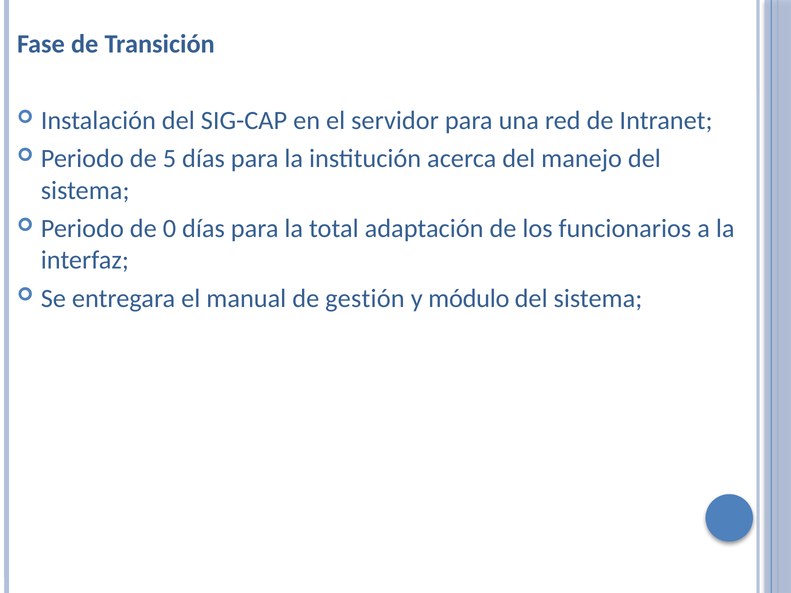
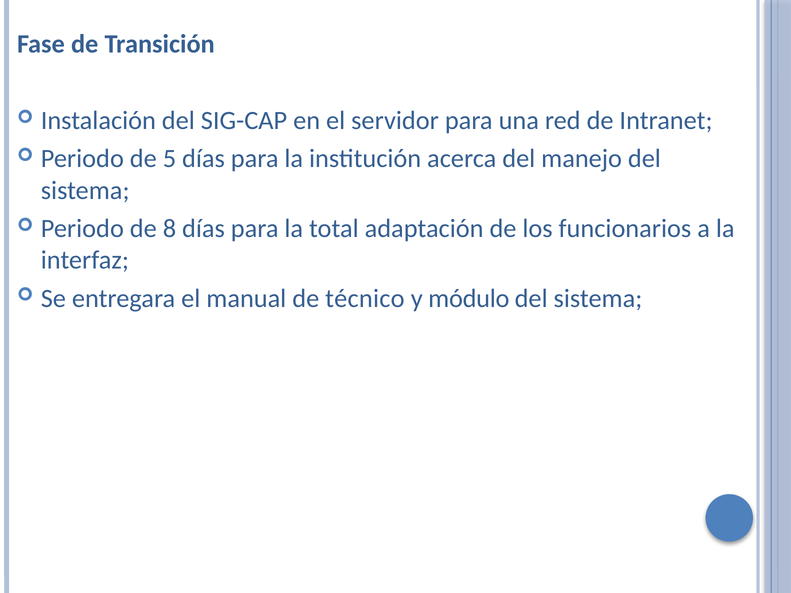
0: 0 -> 8
gestión: gestión -> técnico
